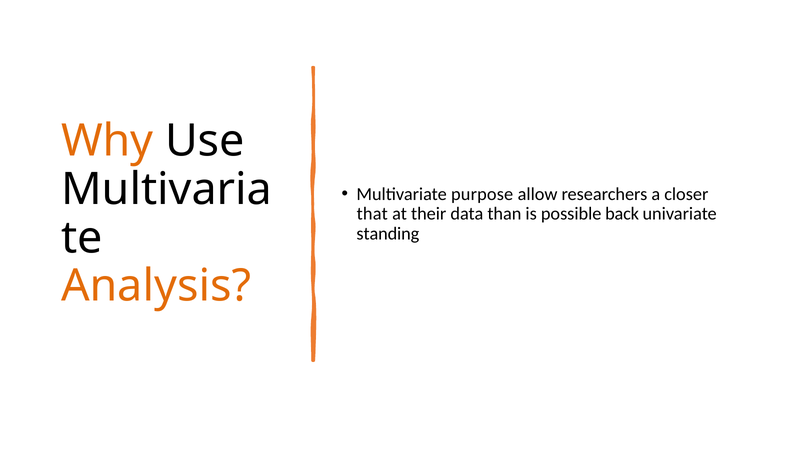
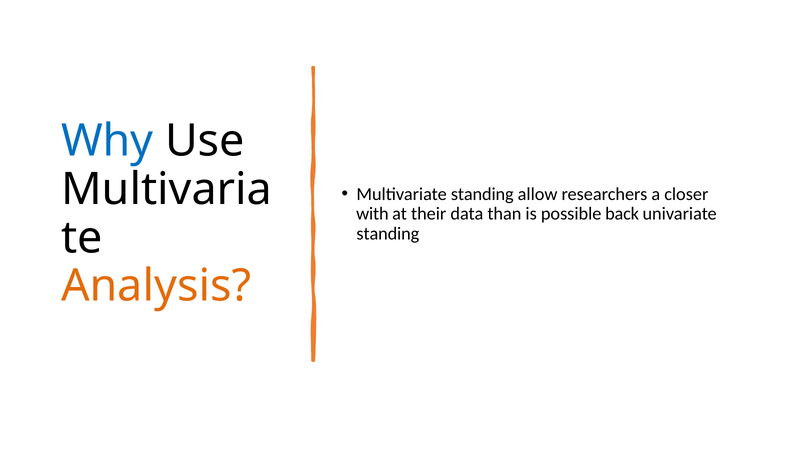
Why colour: orange -> blue
Multivariate purpose: purpose -> standing
that: that -> with
